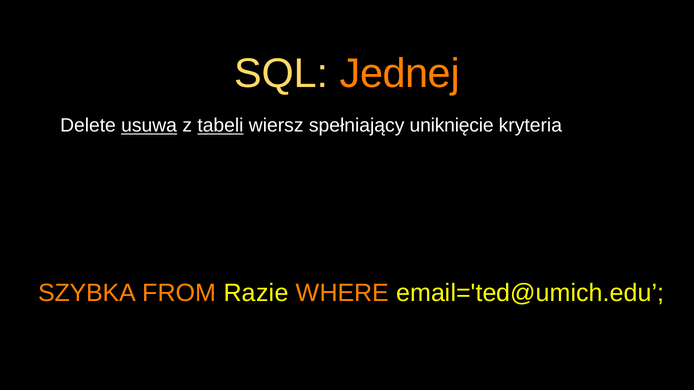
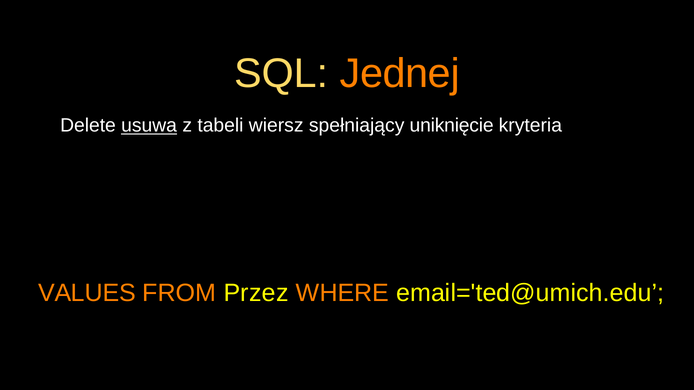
tabeli underline: present -> none
SZYBKA: SZYBKA -> VALUES
Razie: Razie -> Przez
